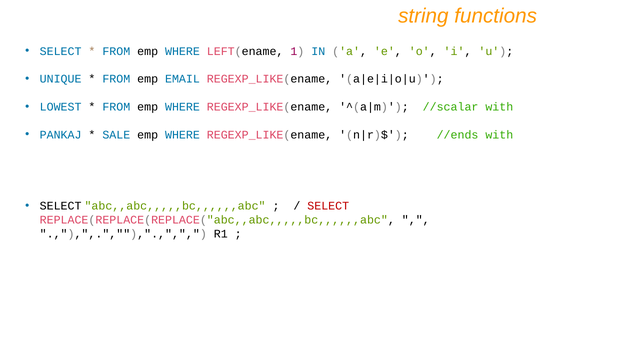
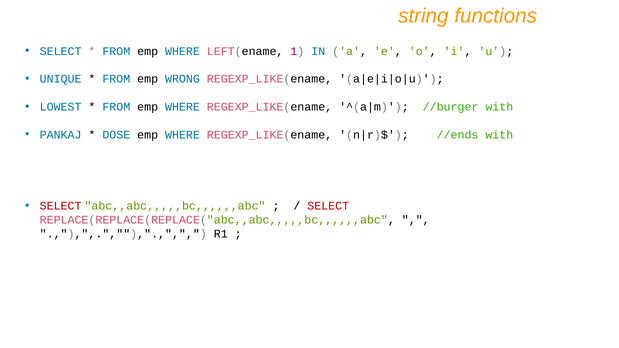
EMAIL: EMAIL -> WRONG
//scalar: //scalar -> //burger
SALE: SALE -> DOSE
SELECT at (61, 206) colour: black -> red
